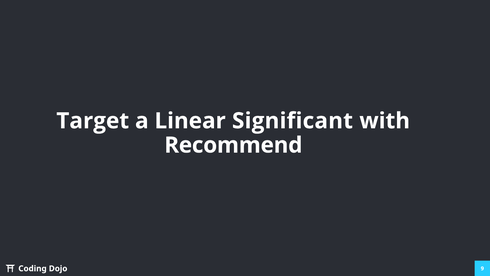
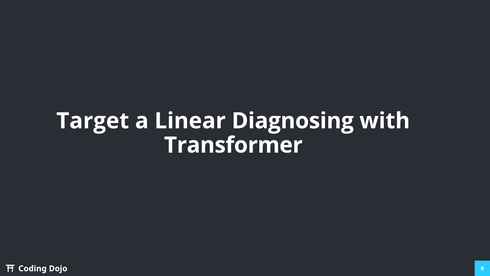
Significant: Significant -> Diagnosing
Recommend: Recommend -> Transformer
